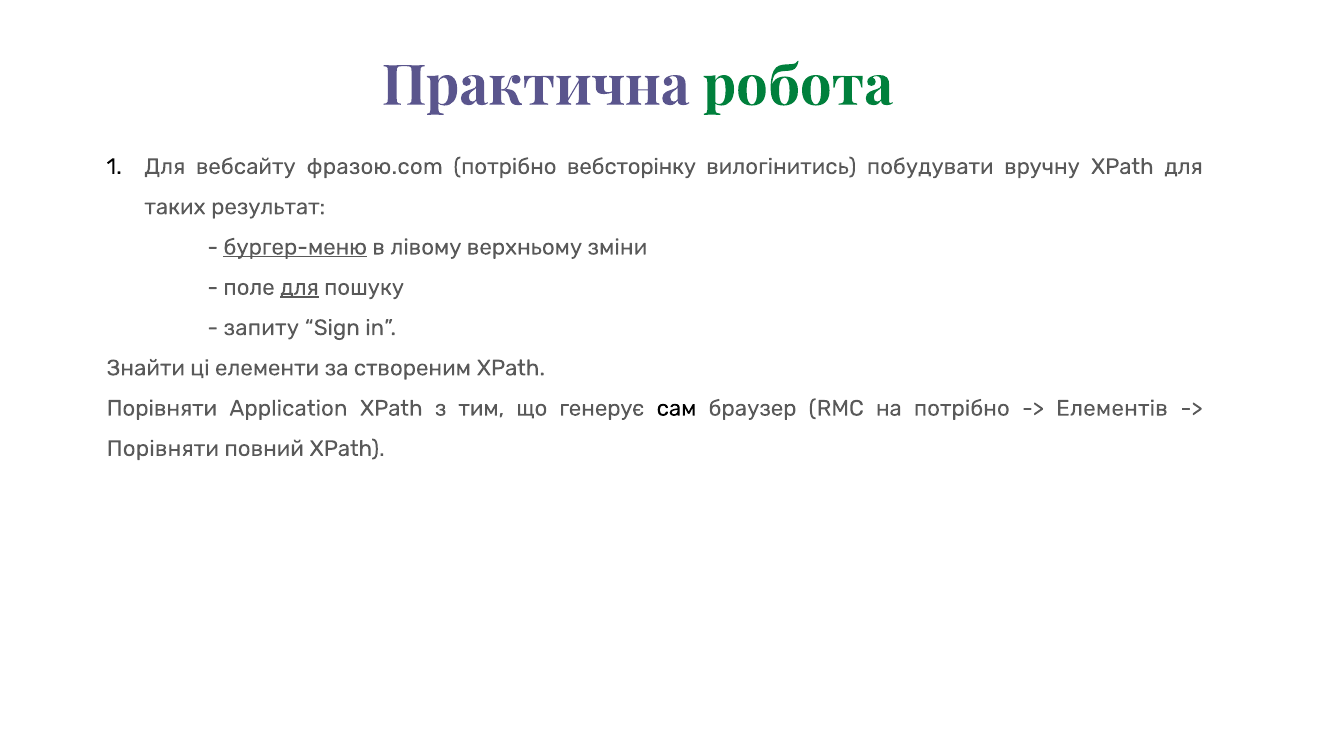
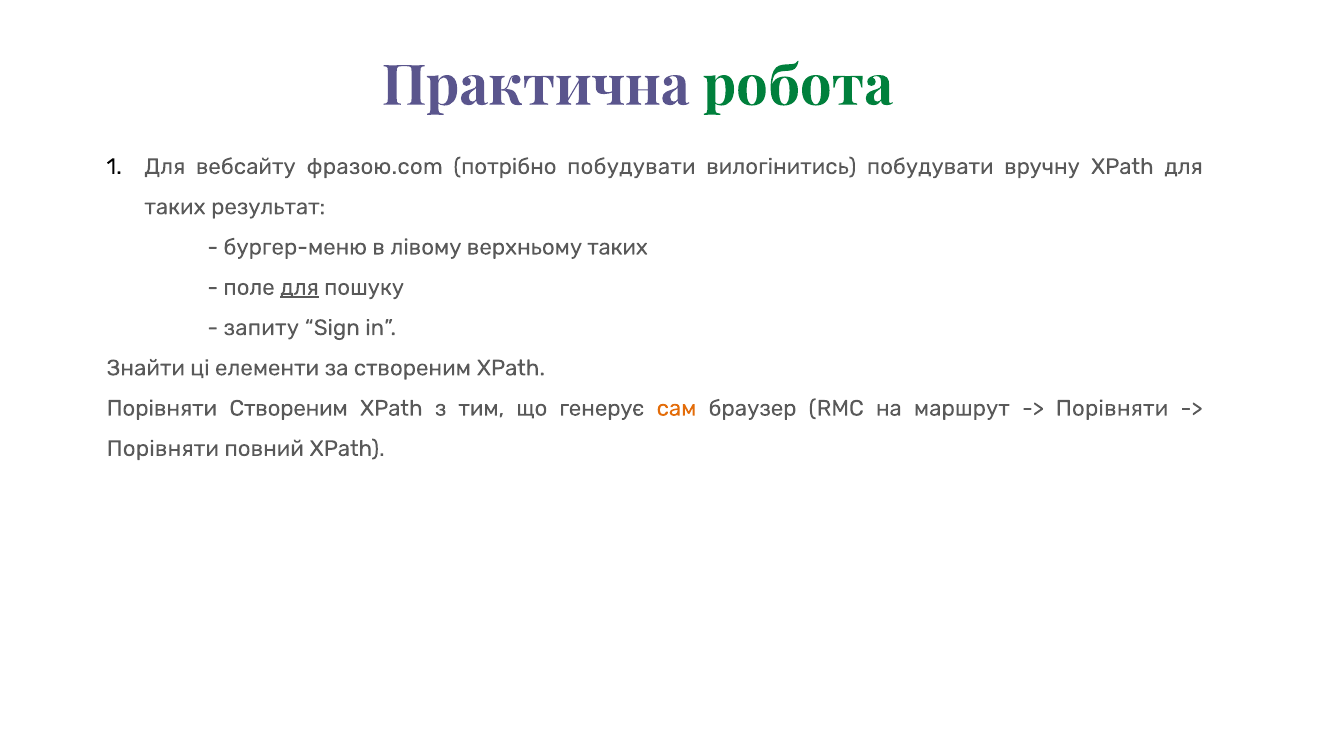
потрібно вебсторінку: вебсторінку -> побудувати
бургер-меню underline: present -> none
верхньому зміни: зміни -> таких
Порівняти Application: Application -> Створеним
сам colour: black -> orange
на потрібно: потрібно -> маршрут
Елементів at (1112, 408): Елементів -> Порівняти
